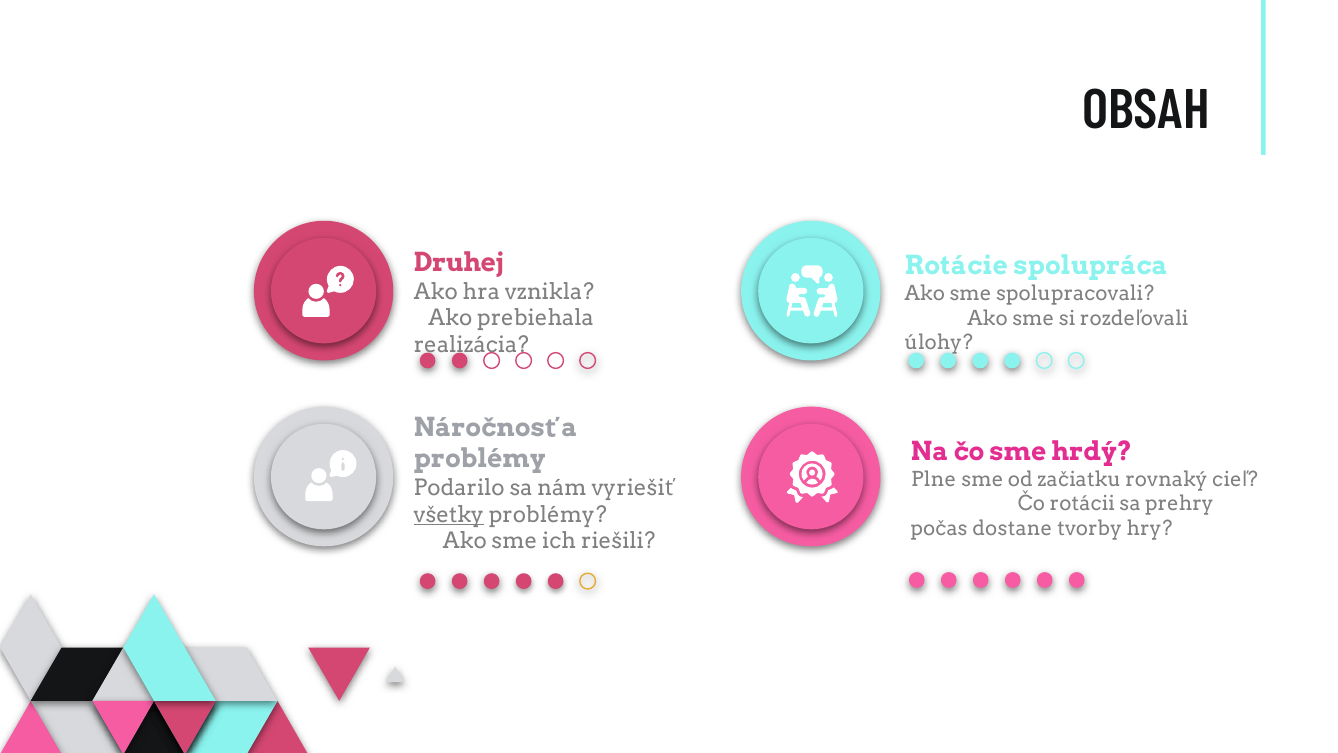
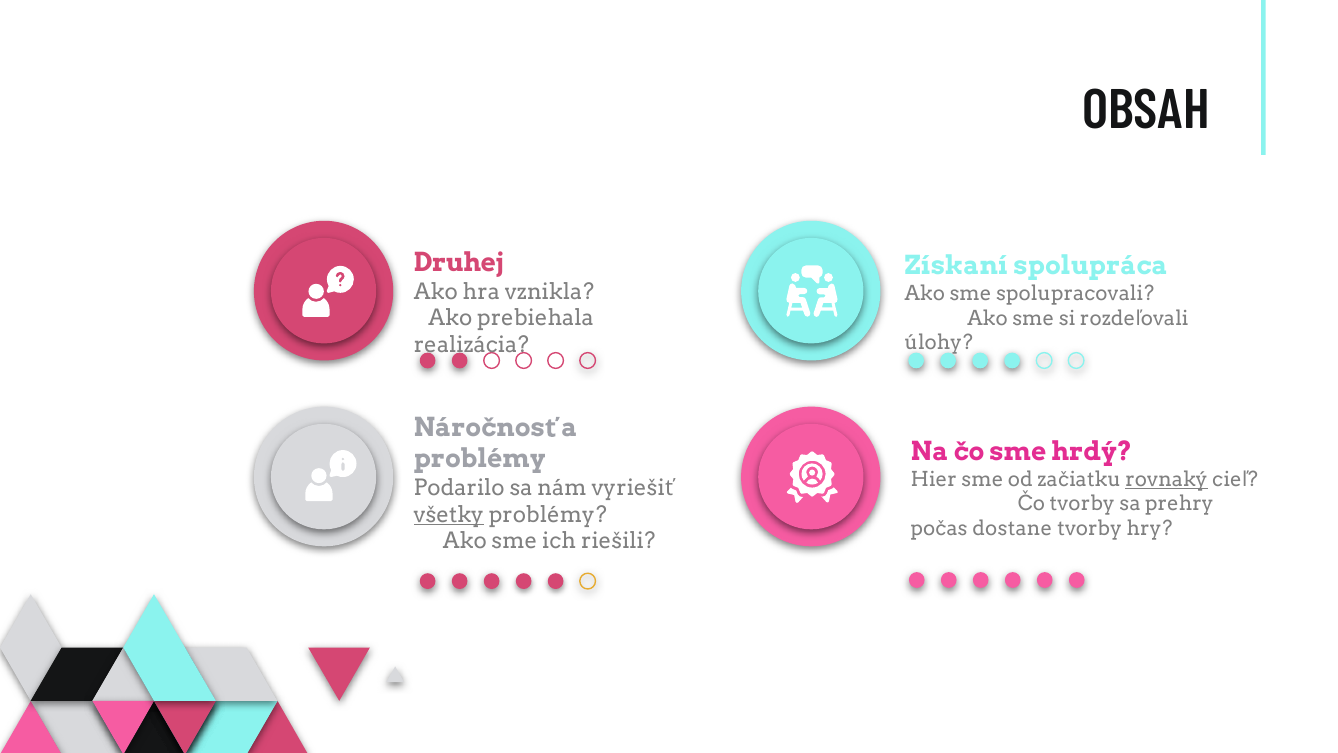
Rotácie: Rotácie -> Získaní
Plne: Plne -> Hier
rovnaký underline: none -> present
Čo rotácii: rotácii -> tvorby
